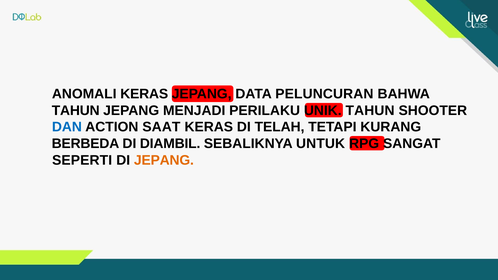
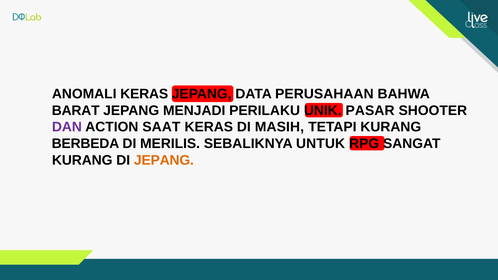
PELUNCURAN: PELUNCURAN -> PERUSAHAAN
TAHUN at (76, 111): TAHUN -> BARAT
UNIK TAHUN: TAHUN -> PASAR
DAN colour: blue -> purple
TELAH: TELAH -> MASIH
DIAMBIL: DIAMBIL -> MERILIS
SEPERTI at (82, 160): SEPERTI -> KURANG
